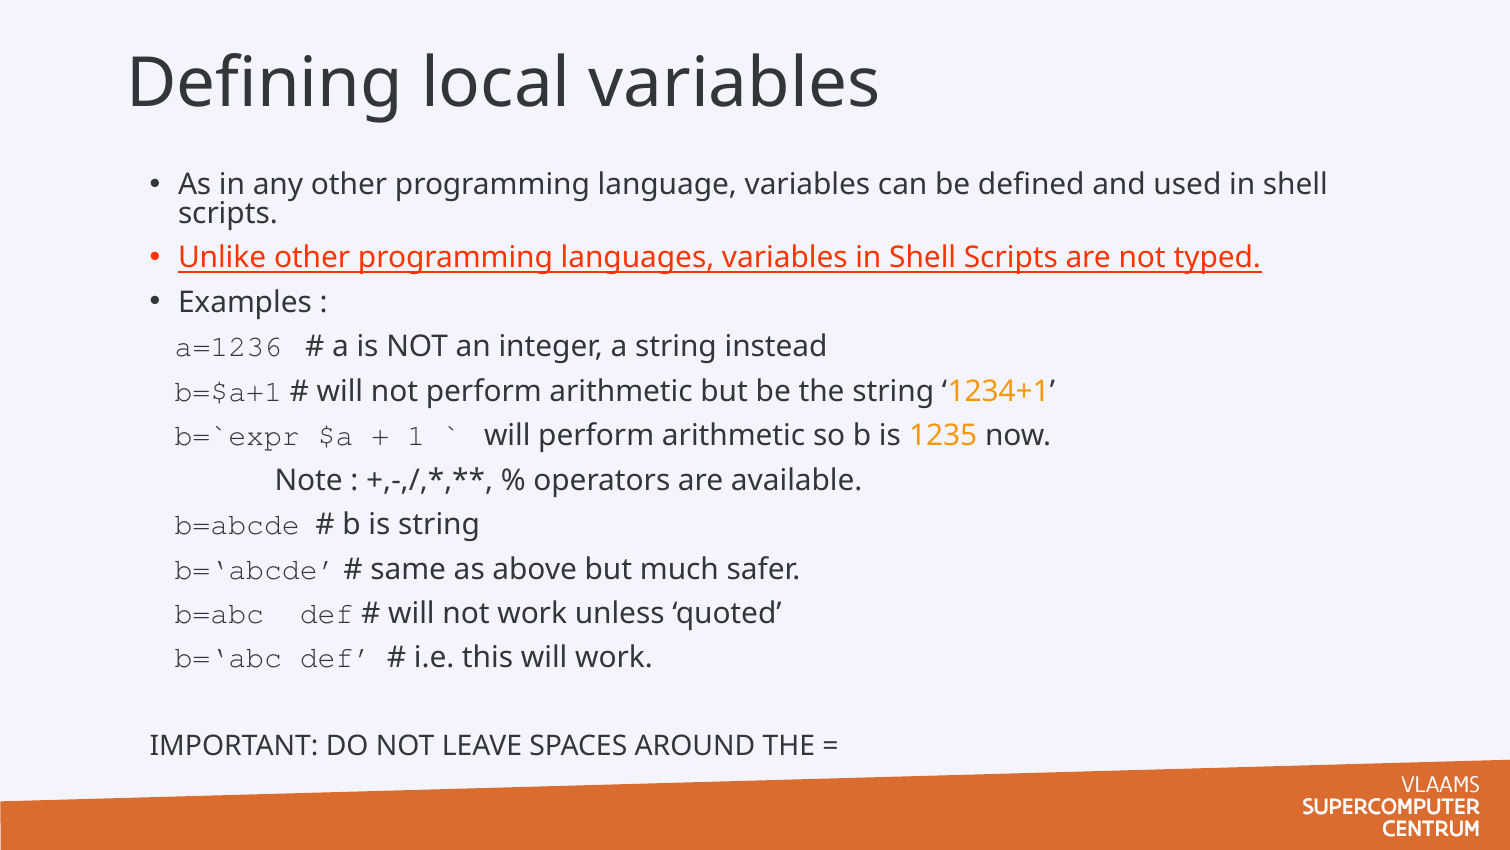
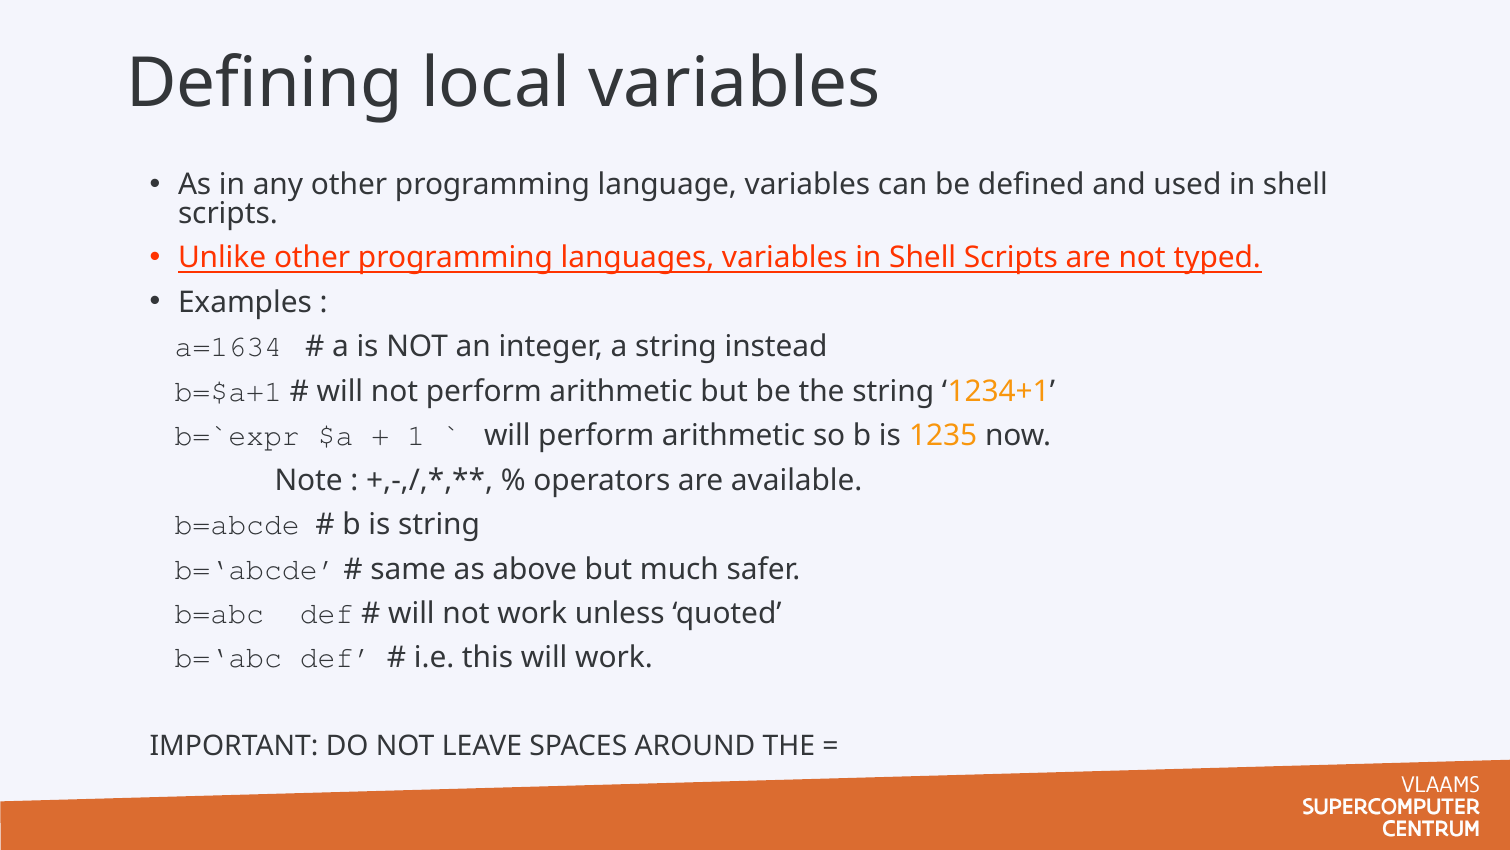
a=1236: a=1236 -> a=1634
